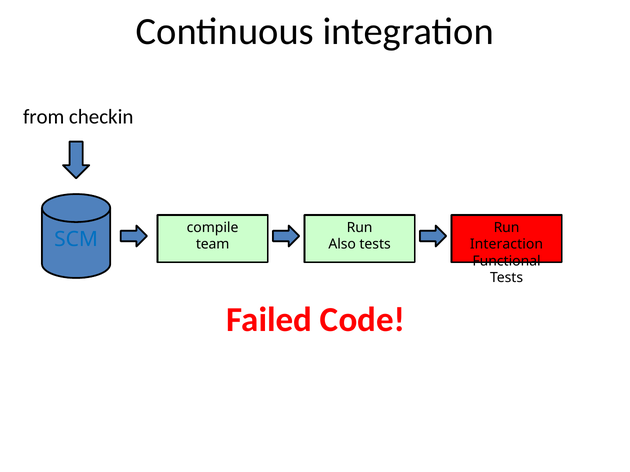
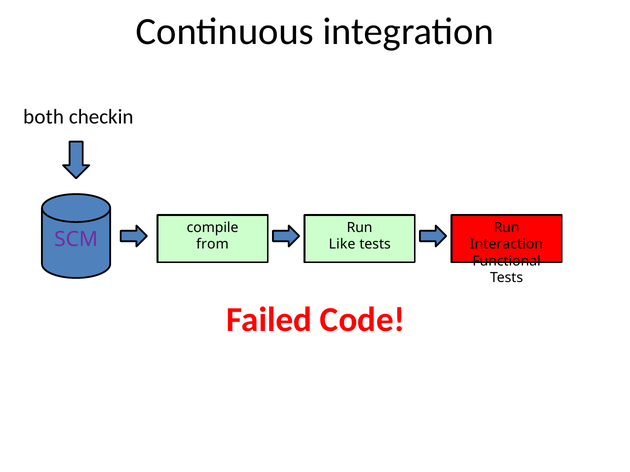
from: from -> both
SCM colour: blue -> purple
team: team -> from
Also: Also -> Like
